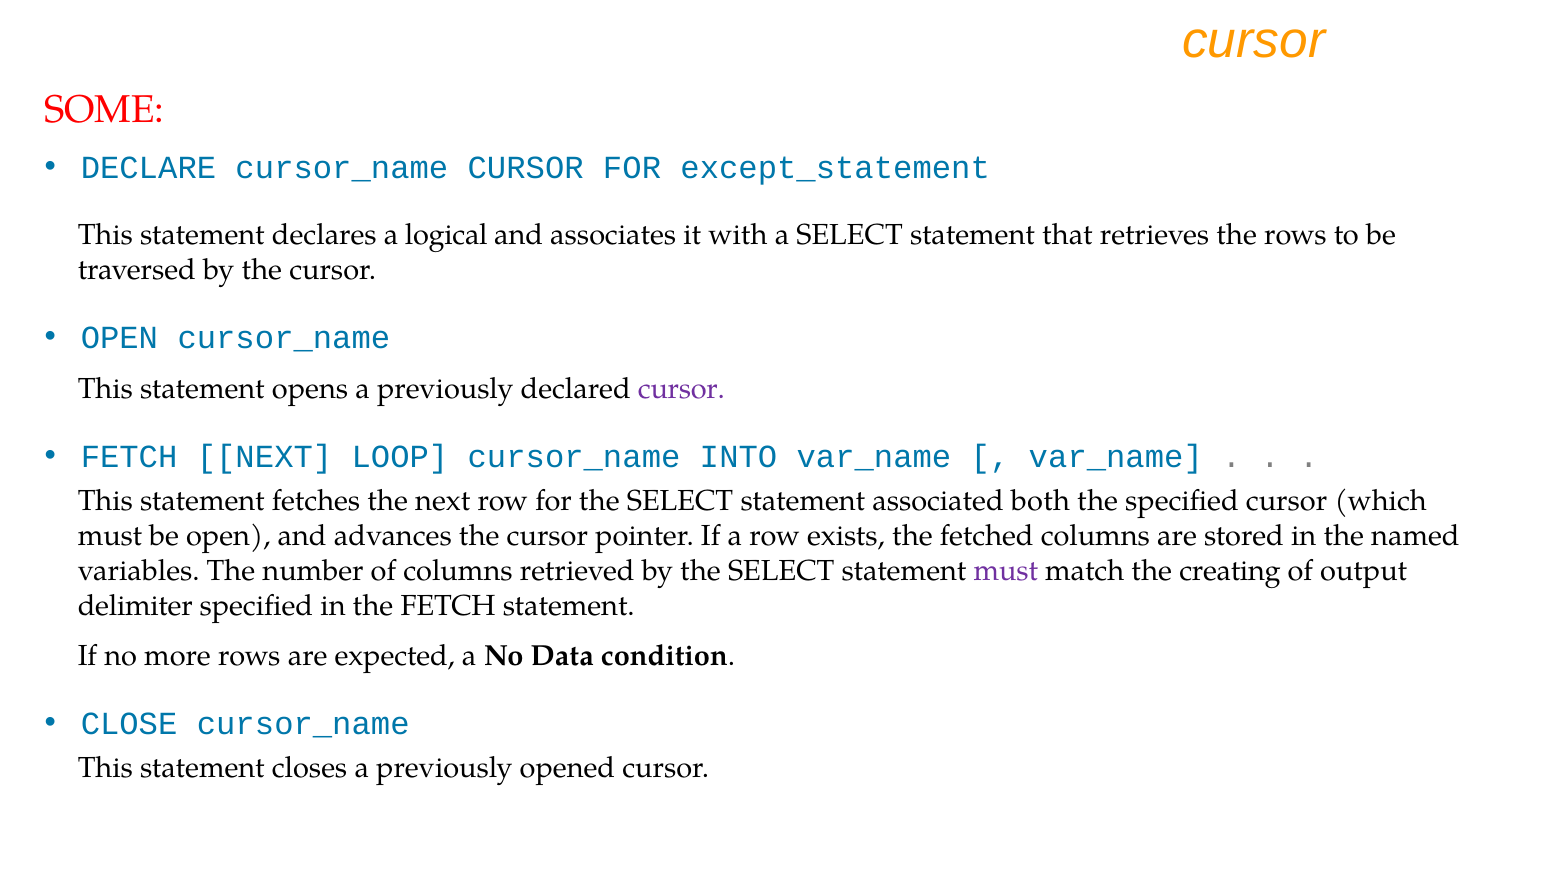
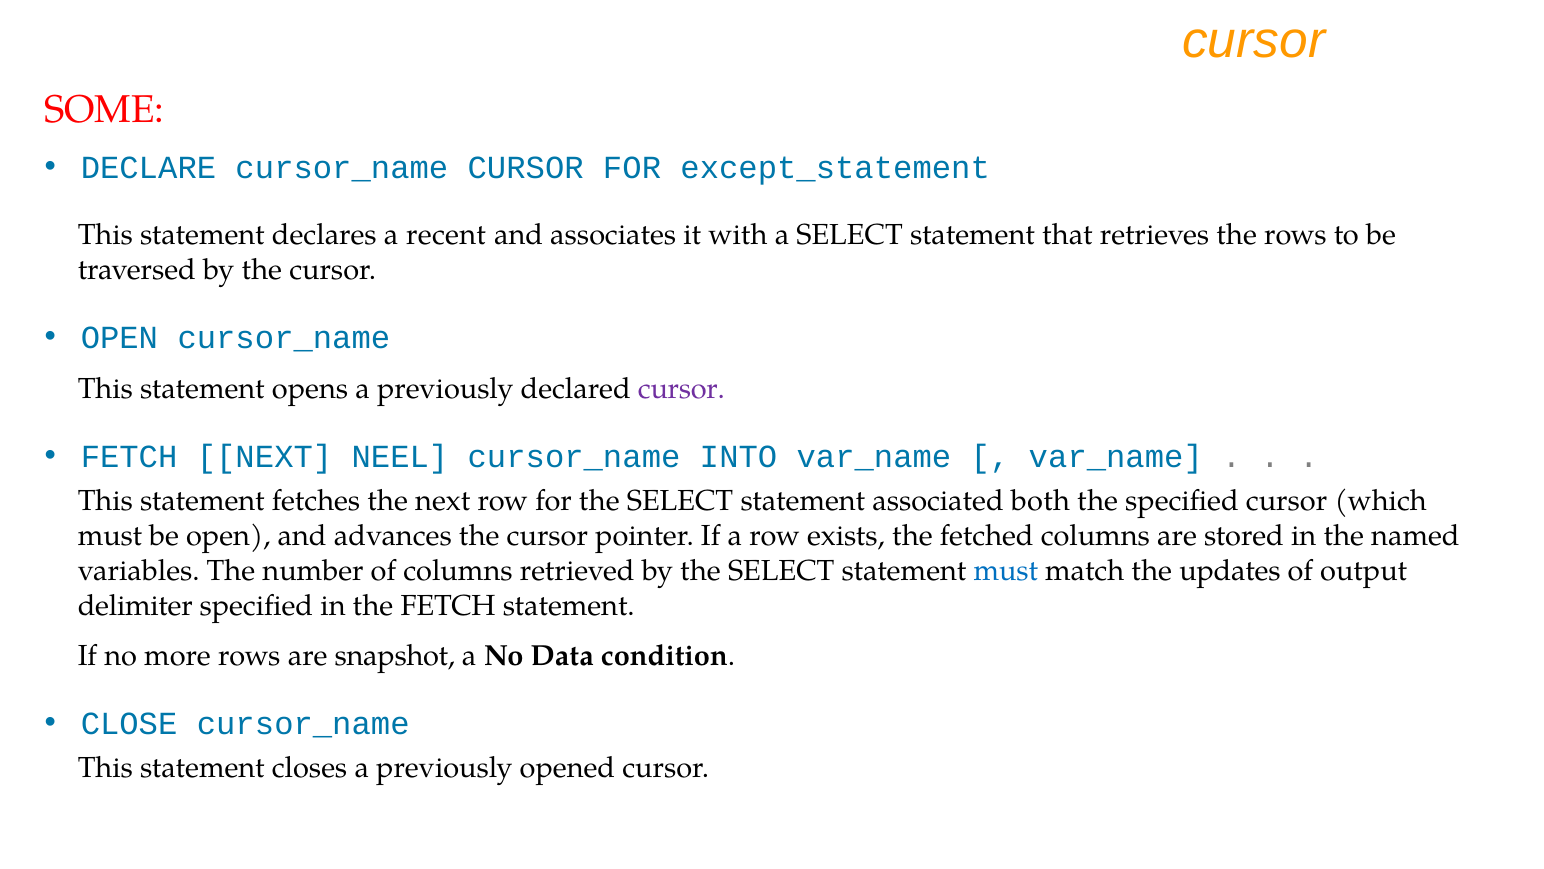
logical: logical -> recent
LOOP: LOOP -> NEEL
must at (1006, 570) colour: purple -> blue
creating: creating -> updates
expected: expected -> snapshot
